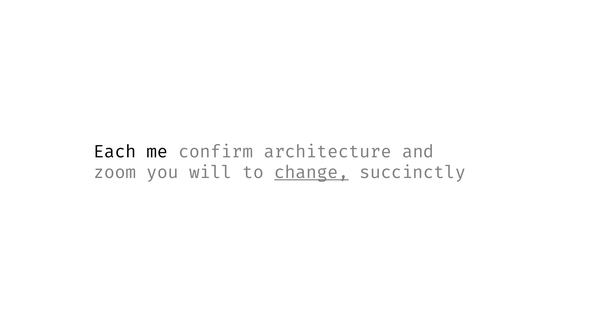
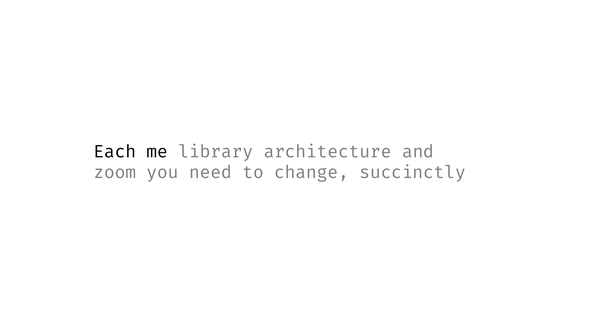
confirm: confirm -> library
will: will -> need
change underline: present -> none
